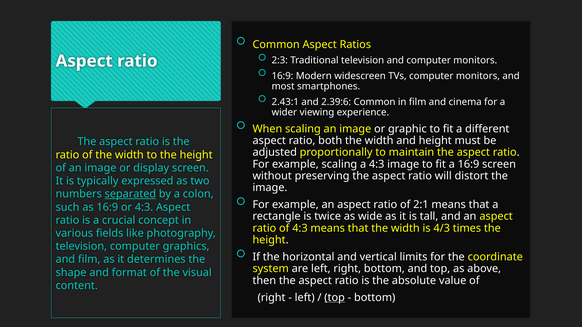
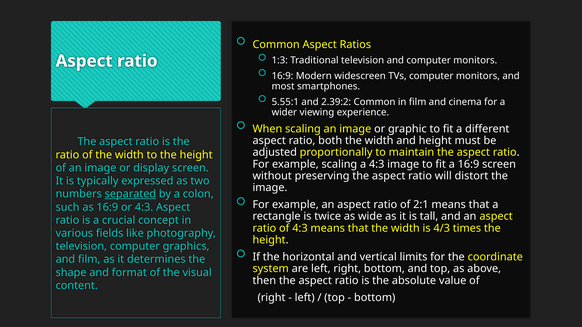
2:3: 2:3 -> 1:3
2.43:1: 2.43:1 -> 5.55:1
2.39:6: 2.39:6 -> 2.39:2
top at (335, 298) underline: present -> none
